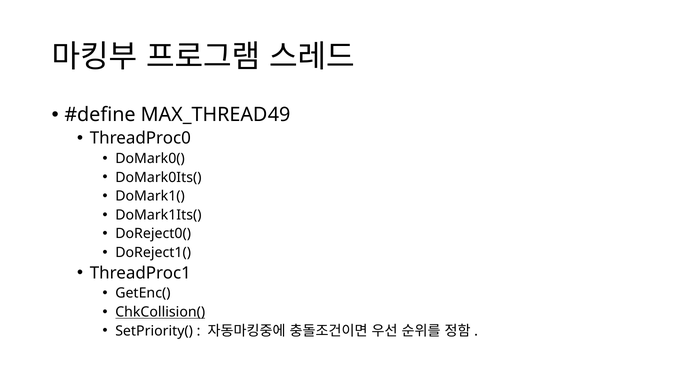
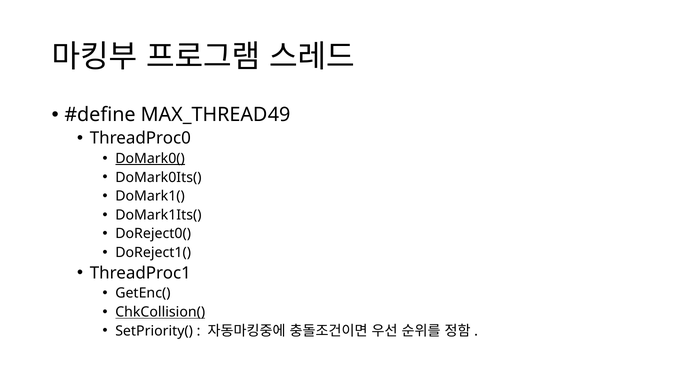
DoMark0( underline: none -> present
